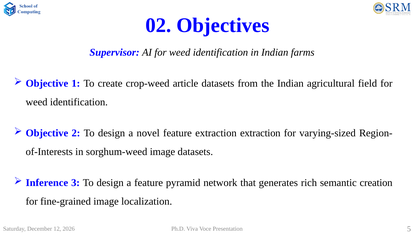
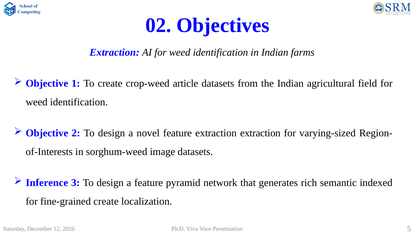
Supervisor at (115, 52): Supervisor -> Extraction
creation: creation -> indexed
fine-grained image: image -> create
